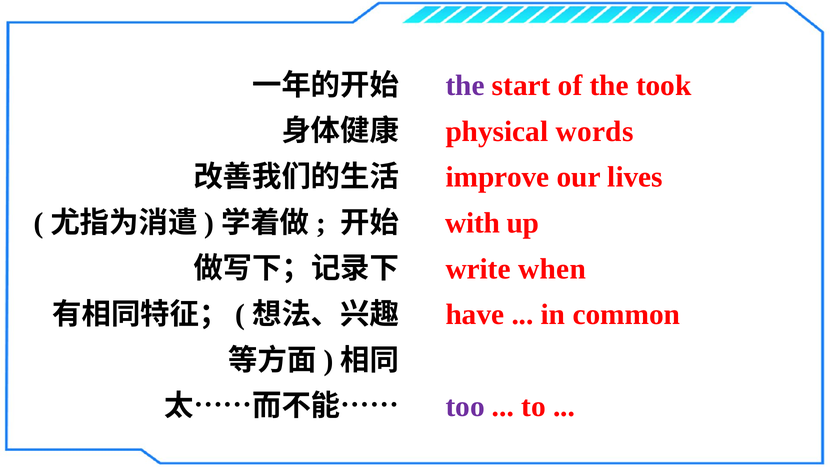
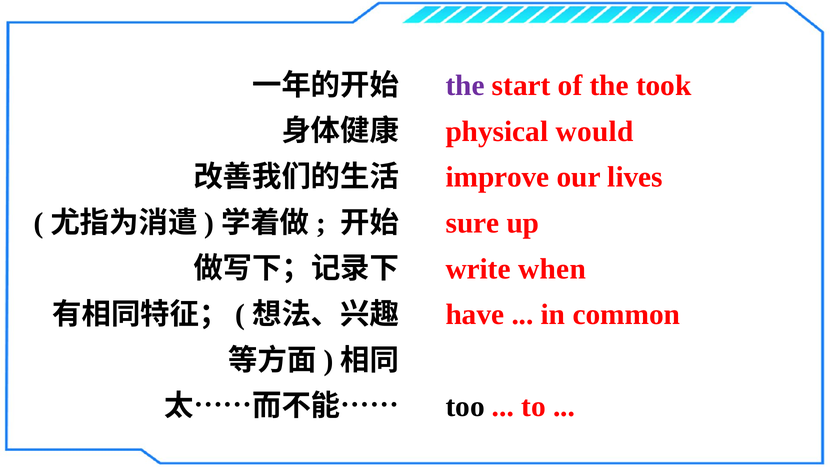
words: words -> would
with: with -> sure
too colour: purple -> black
